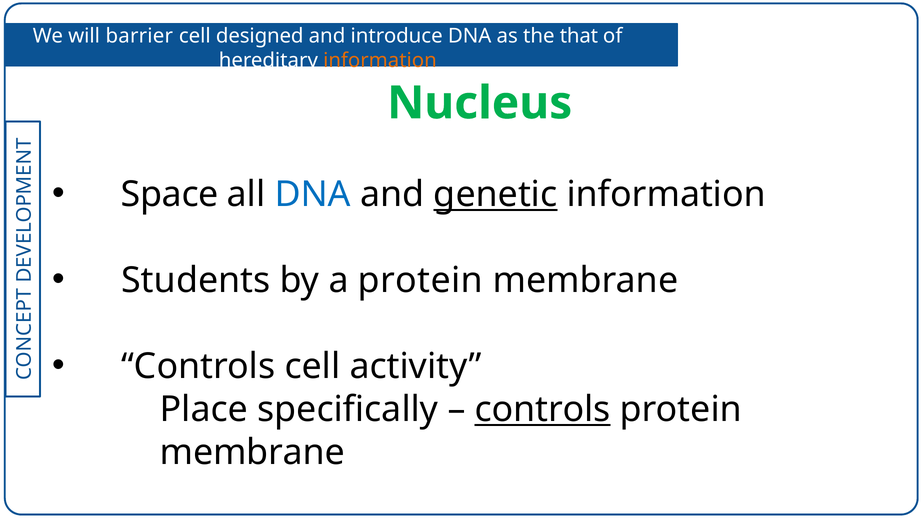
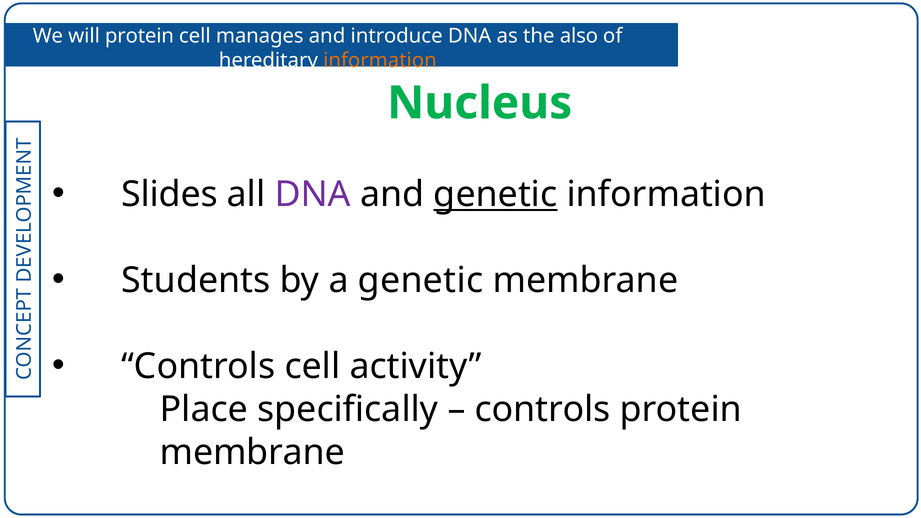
will barrier: barrier -> protein
designed: designed -> manages
that: that -> also
Space: Space -> Slides
DNA at (313, 195) colour: blue -> purple
a protein: protein -> genetic
controls at (543, 410) underline: present -> none
